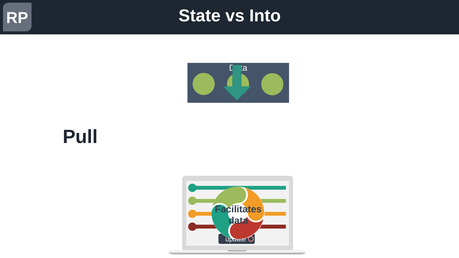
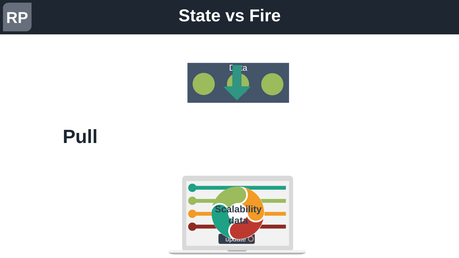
Into: Into -> Fire
Facilitates: Facilitates -> Scalability
